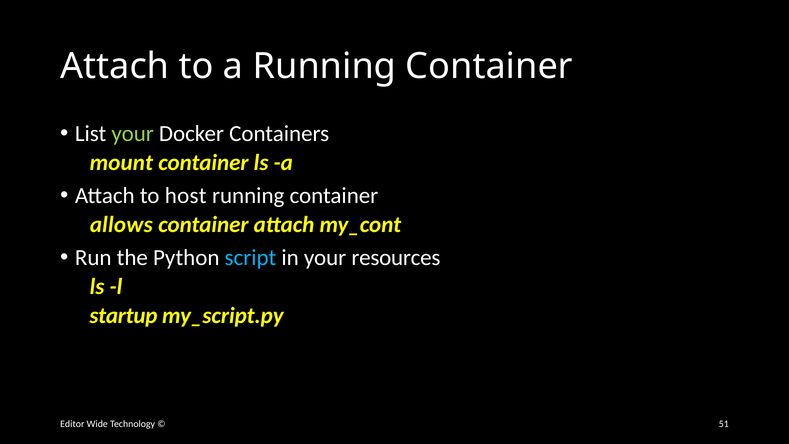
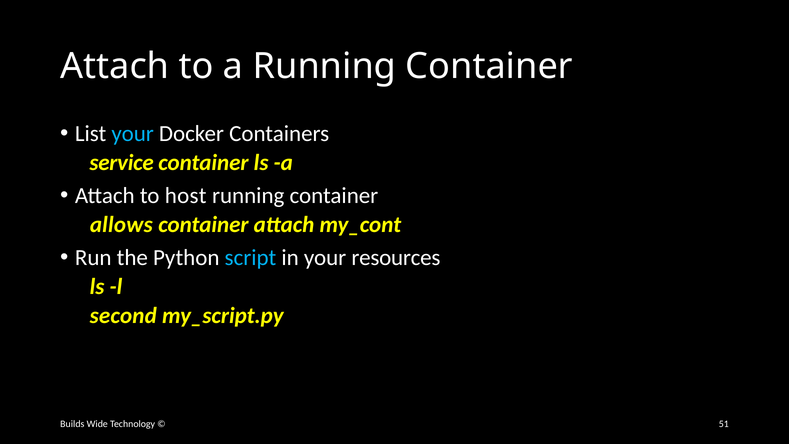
your at (133, 133) colour: light green -> light blue
mount: mount -> service
startup: startup -> second
Editor: Editor -> Builds
